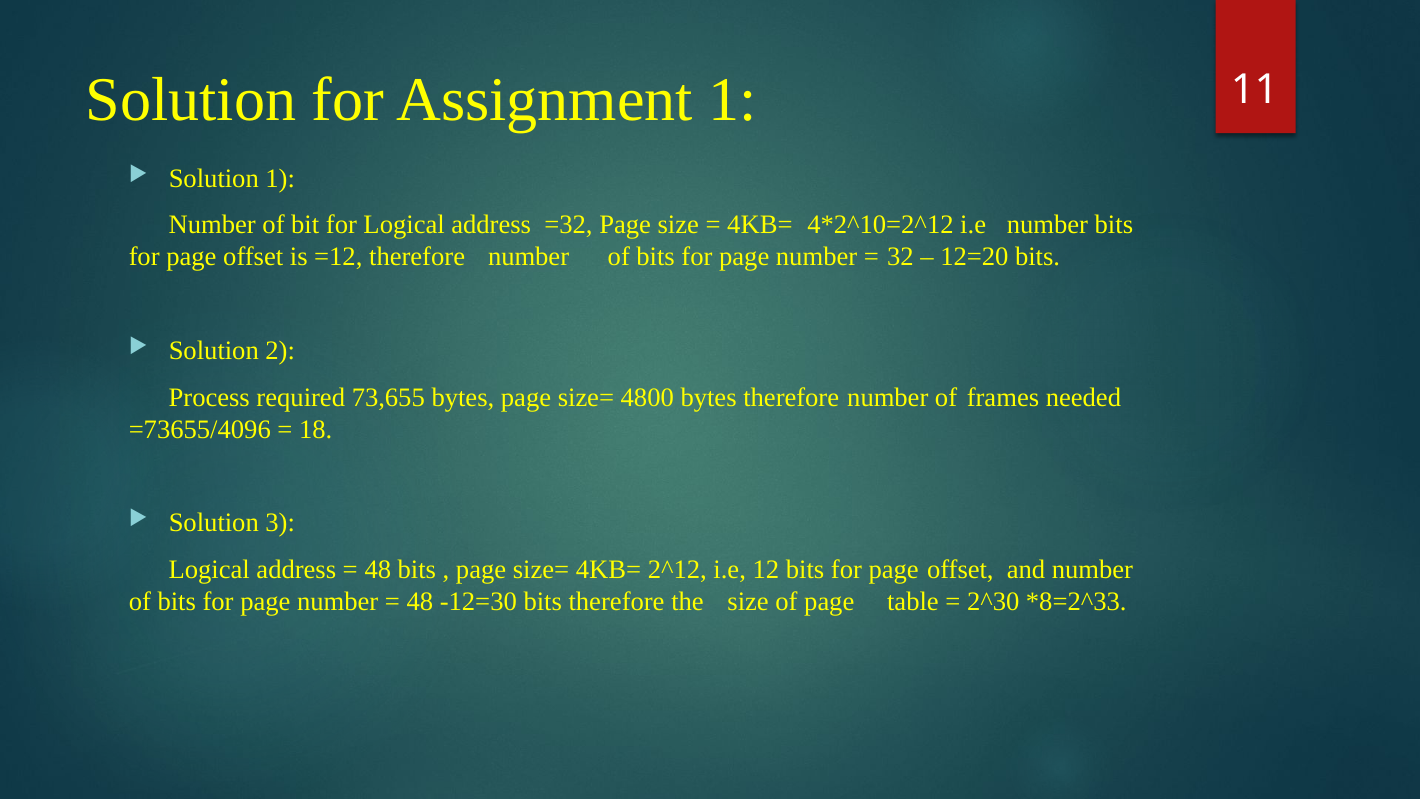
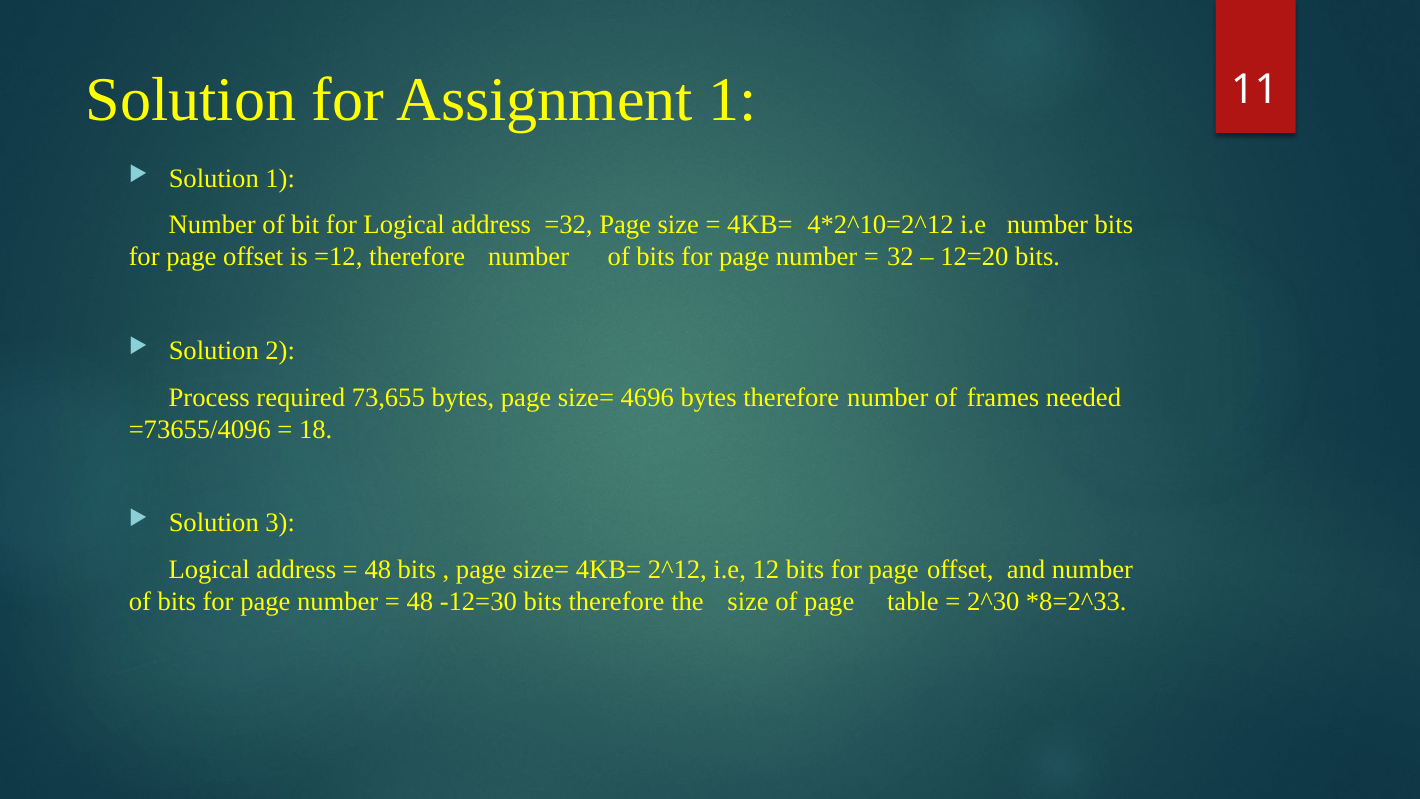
4800: 4800 -> 4696
